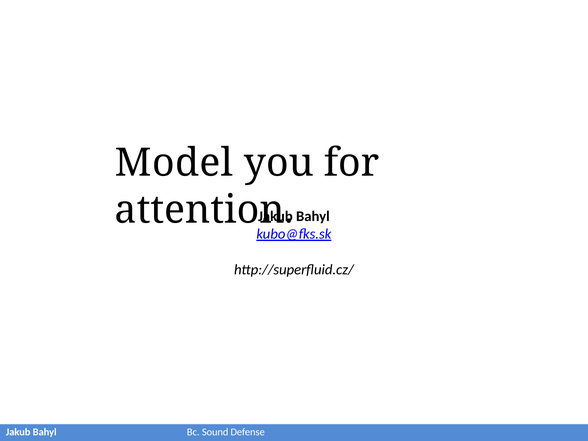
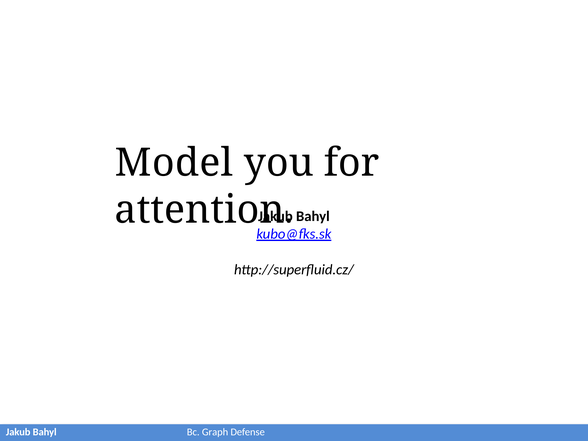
Sound: Sound -> Graph
